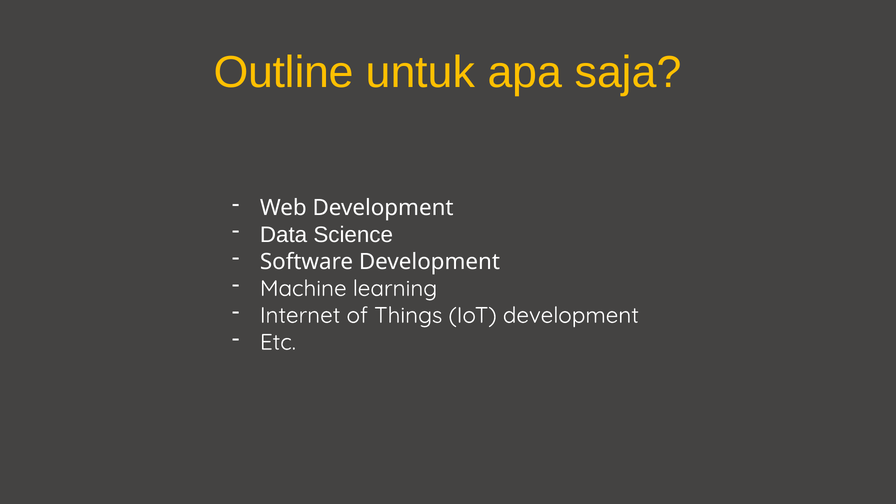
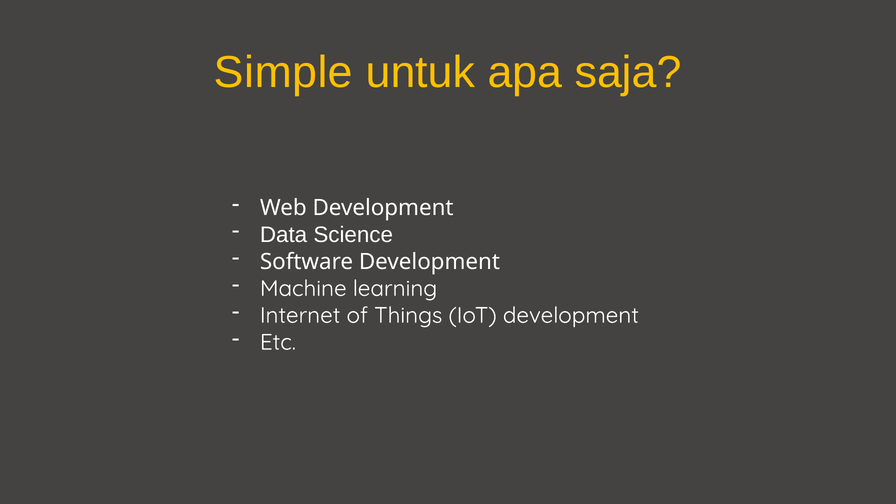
Outline: Outline -> Simple
